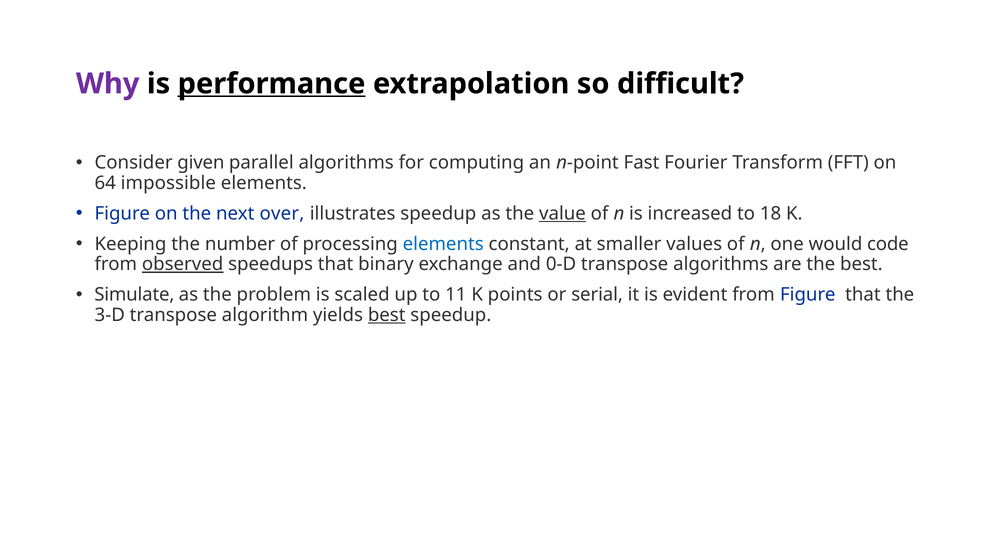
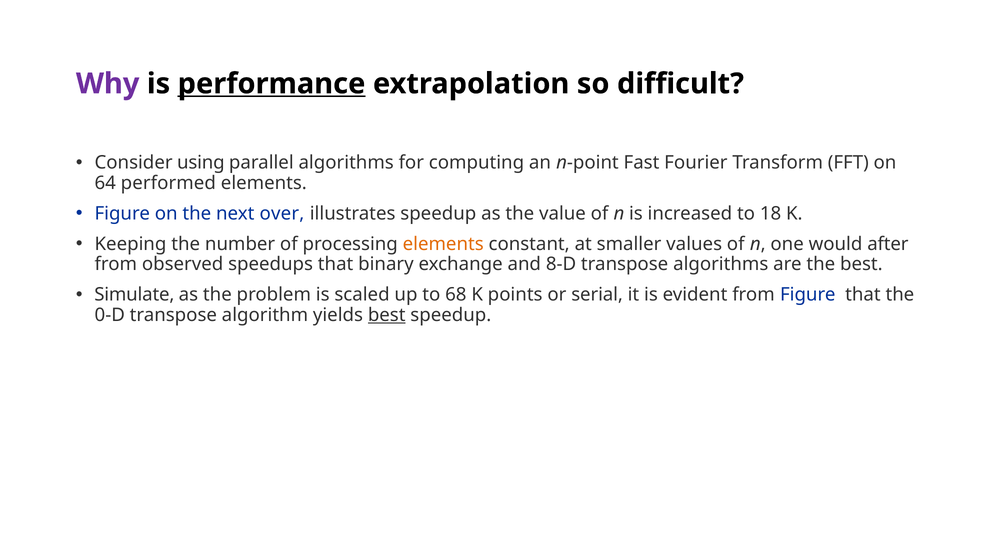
given: given -> using
impossible: impossible -> performed
value underline: present -> none
elements at (443, 244) colour: blue -> orange
code: code -> after
observed underline: present -> none
0-D: 0-D -> 8-D
11: 11 -> 68
3-D: 3-D -> 0-D
